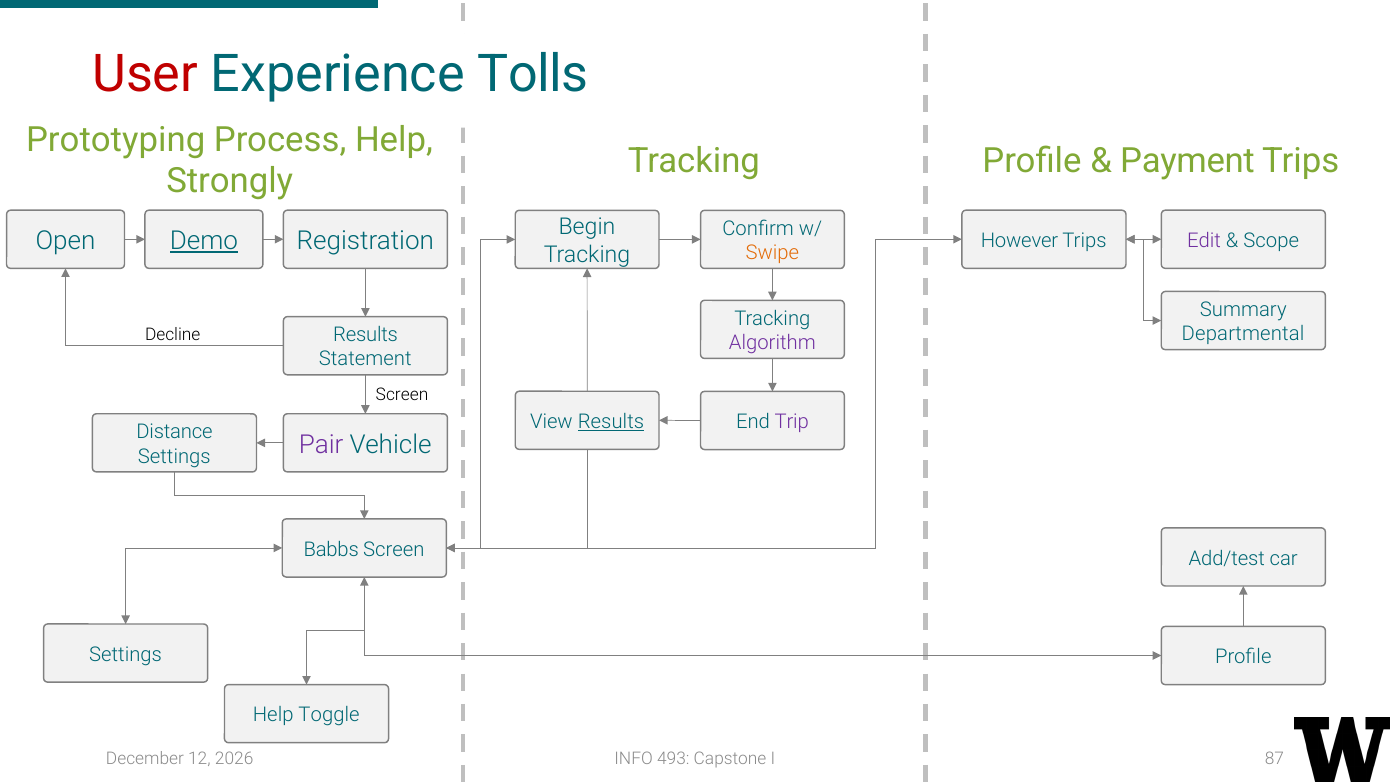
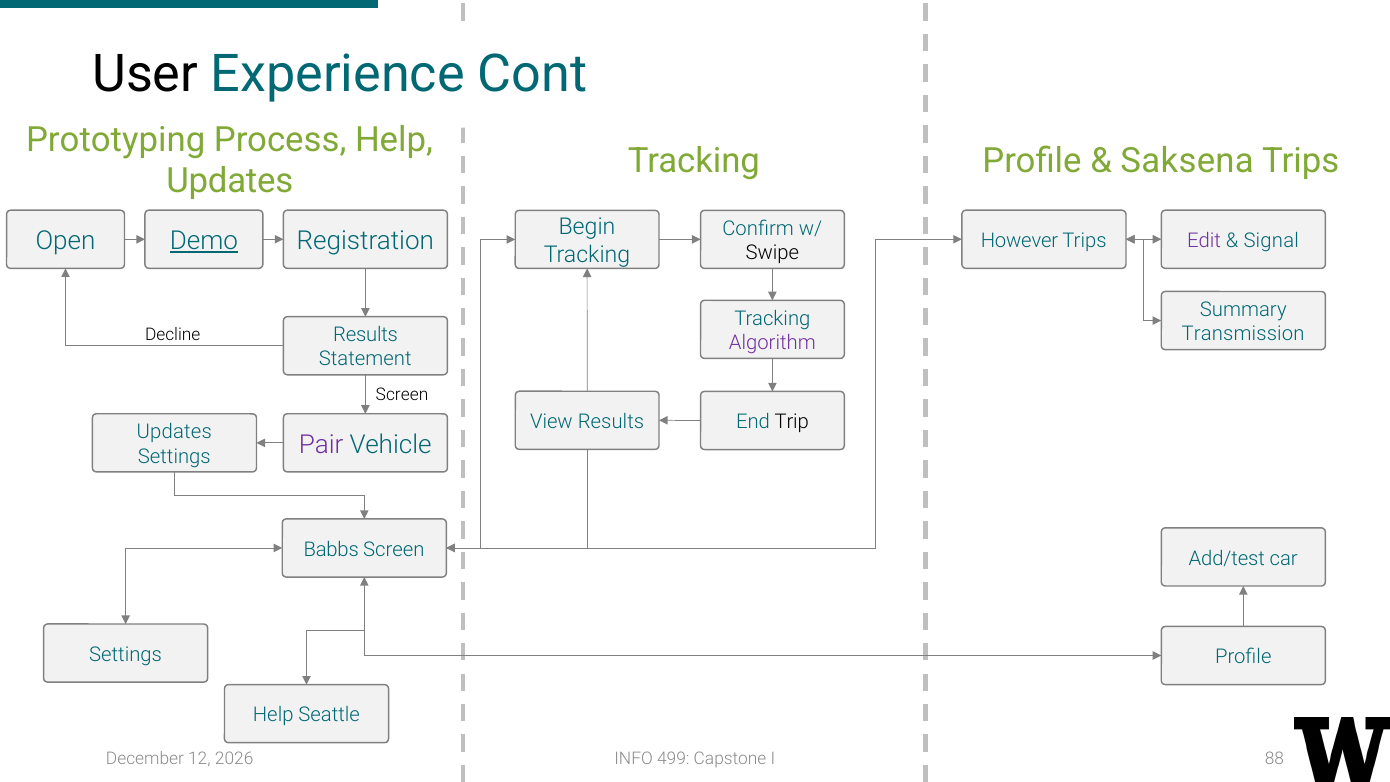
User colour: red -> black
Tolls: Tolls -> Cont
Payment: Payment -> Saksena
Strongly at (230, 181): Strongly -> Updates
Scope: Scope -> Signal
Swipe colour: orange -> black
Departmental: Departmental -> Transmission
Results at (611, 422) underline: present -> none
Trip colour: purple -> black
Distance at (174, 432): Distance -> Updates
Toggle: Toggle -> Seattle
493: 493 -> 499
87: 87 -> 88
